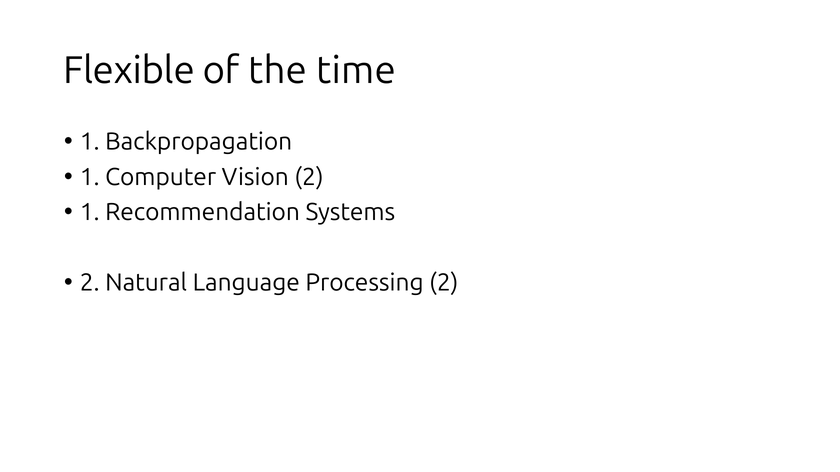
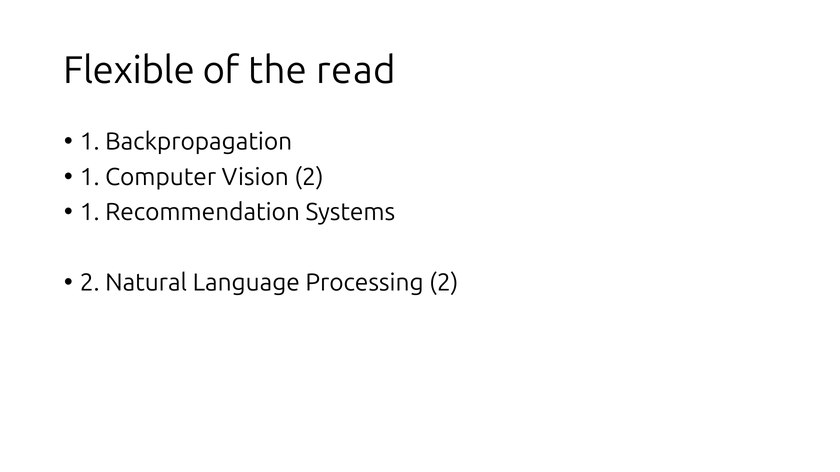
time: time -> read
